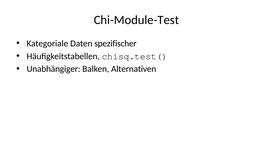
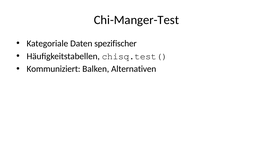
Chi-Module-Test: Chi-Module-Test -> Chi-Manger-Test
Unabhängiger: Unabhängiger -> Kommuniziert
